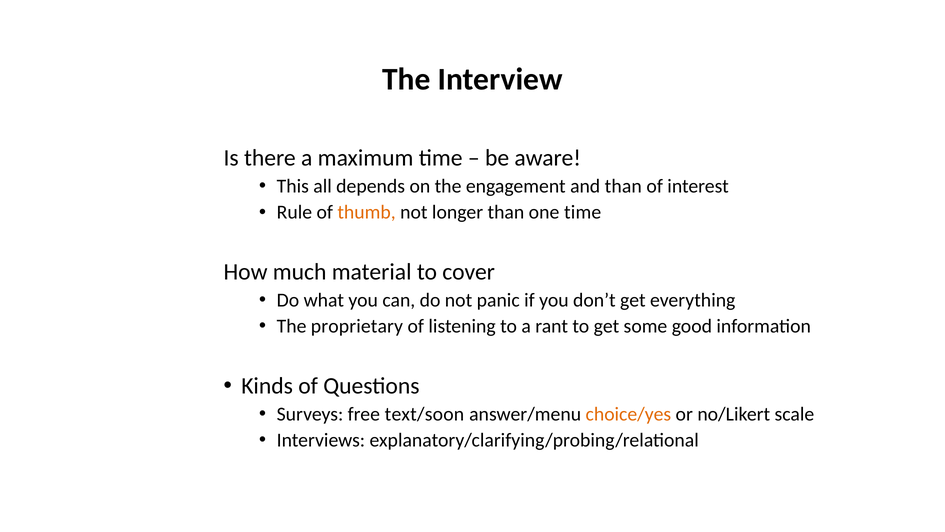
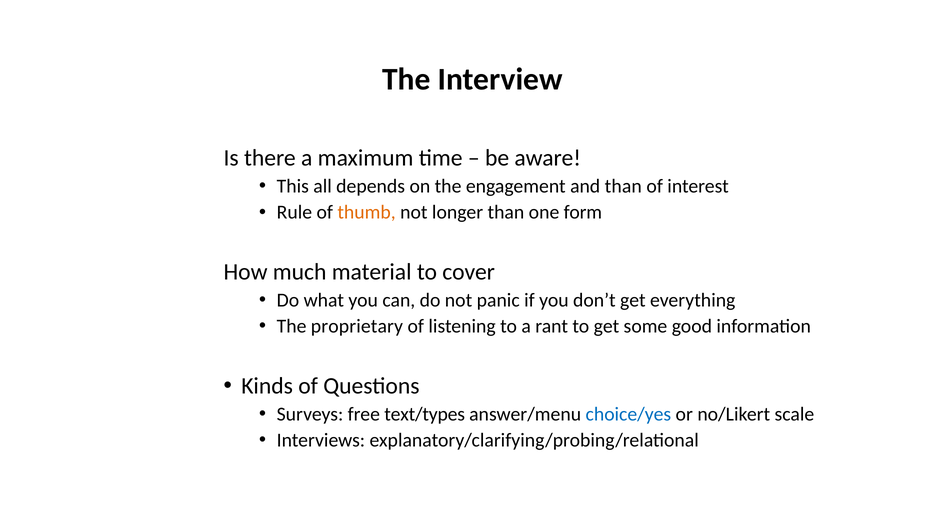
one time: time -> form
text/soon: text/soon -> text/types
choice/yes colour: orange -> blue
